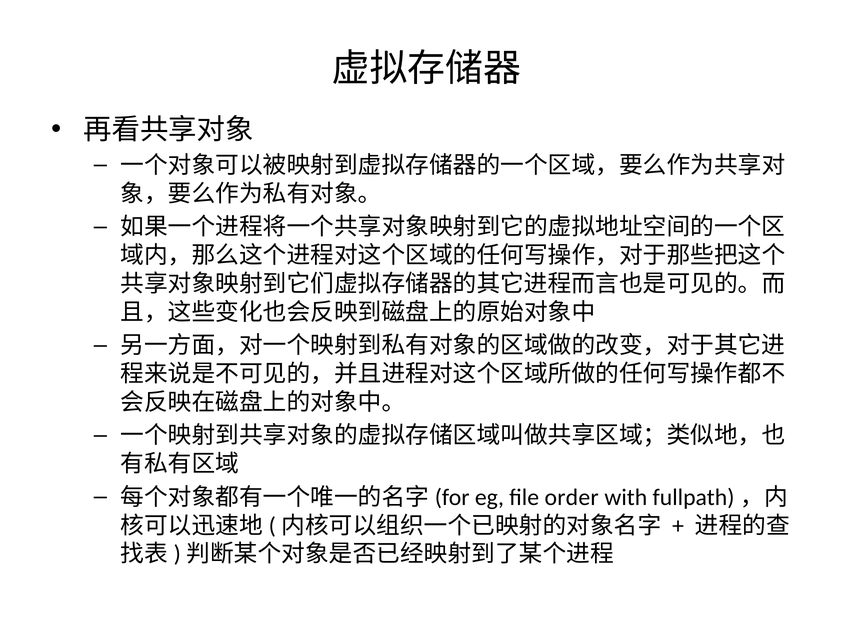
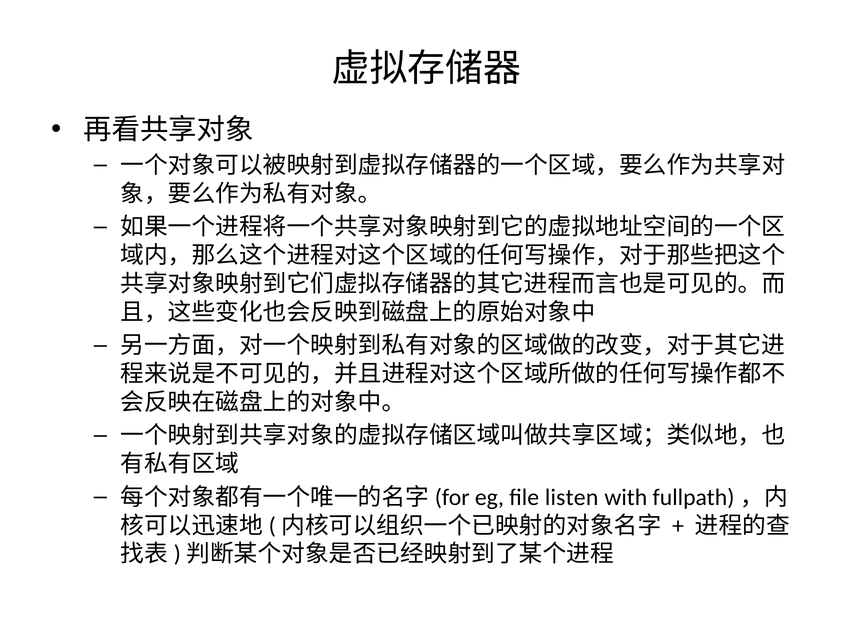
order: order -> listen
